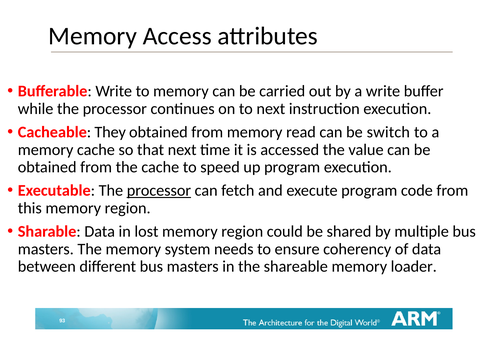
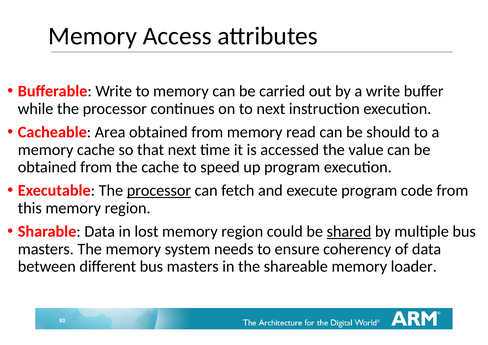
They: They -> Area
switch: switch -> should
shared underline: none -> present
